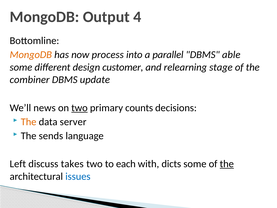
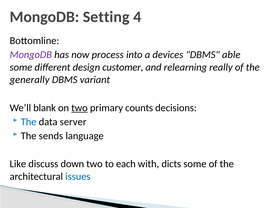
Output: Output -> Setting
MongoDB at (31, 55) colour: orange -> purple
parallel: parallel -> devices
stage: stage -> really
combiner: combiner -> generally
update: update -> variant
news: news -> blank
The at (29, 122) colour: orange -> blue
Left: Left -> Like
takes: takes -> down
the at (227, 164) underline: present -> none
